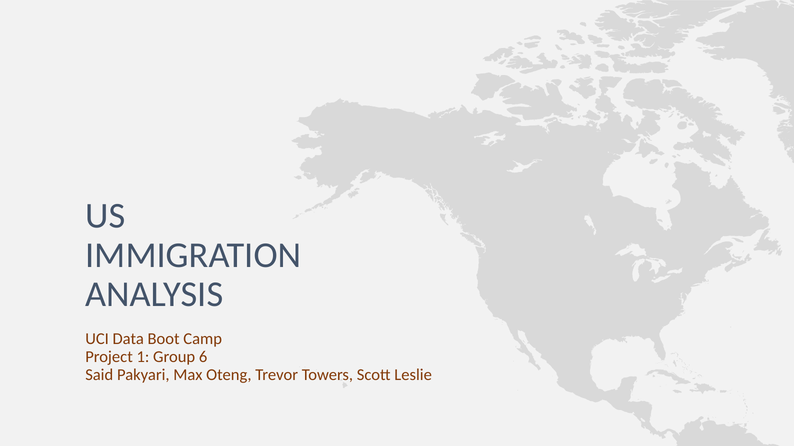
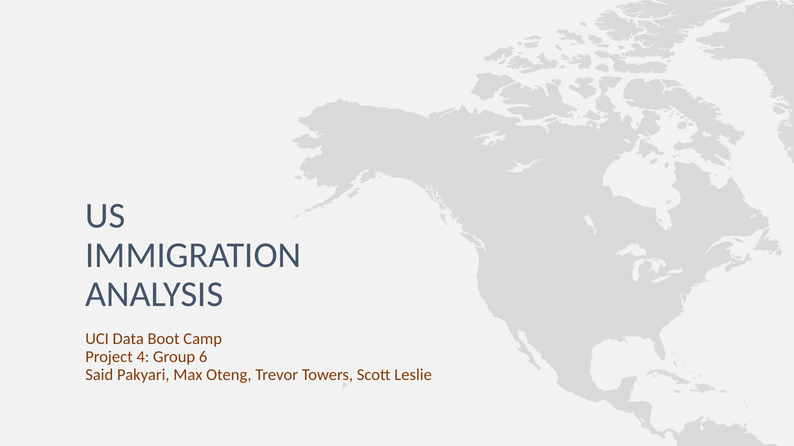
1: 1 -> 4
